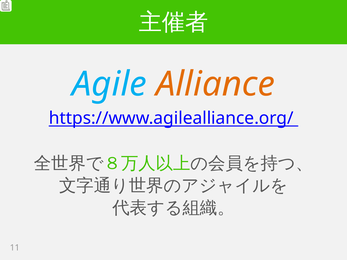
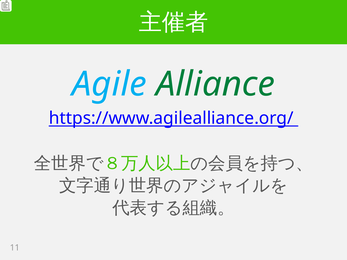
Alliance colour: orange -> green
